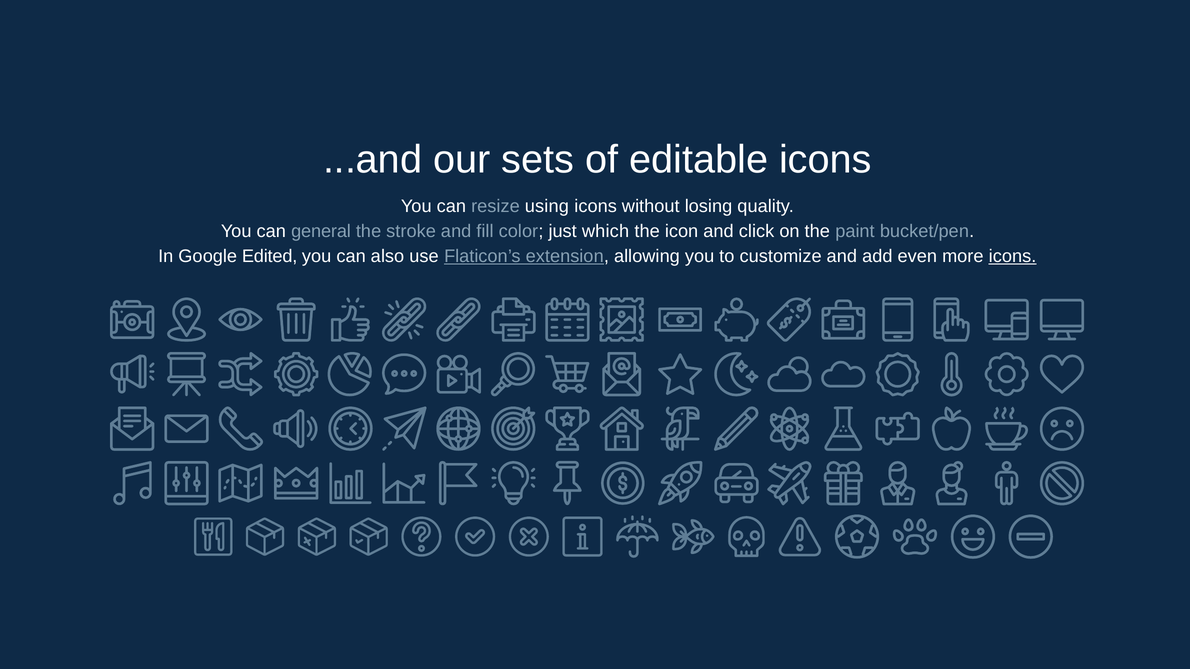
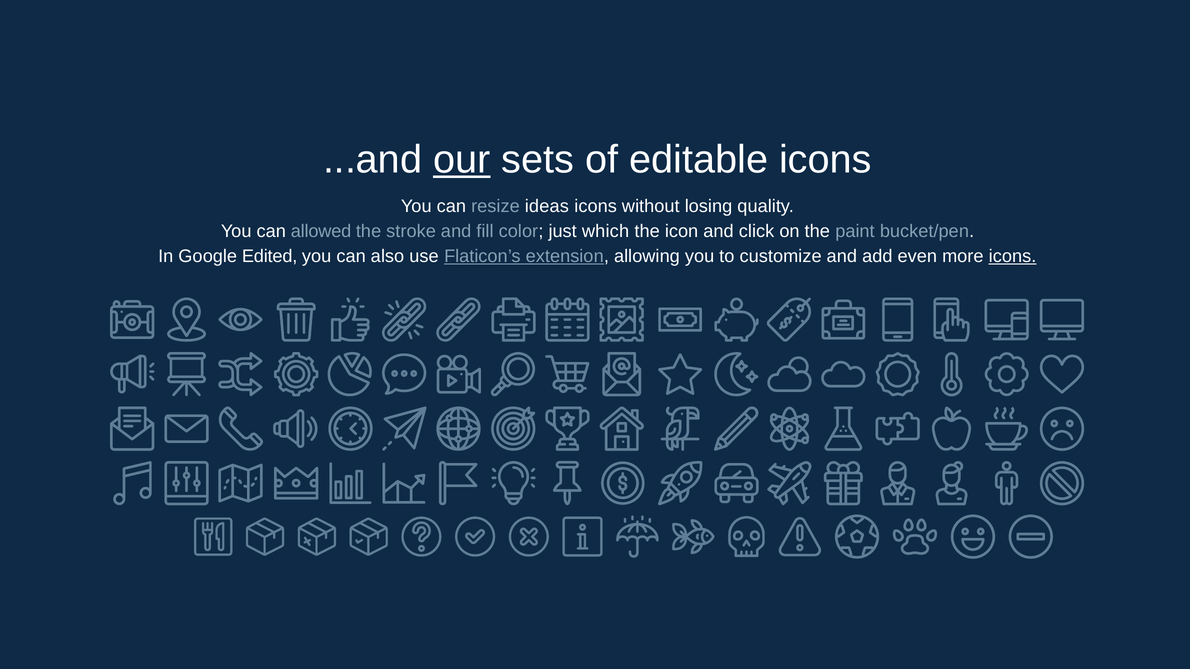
our underline: none -> present
using: using -> ideas
general: general -> allowed
